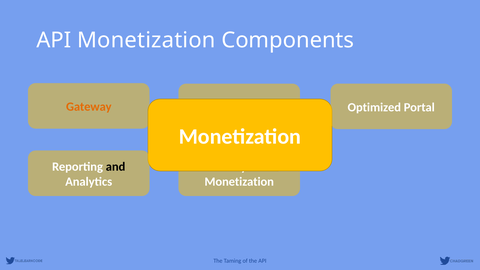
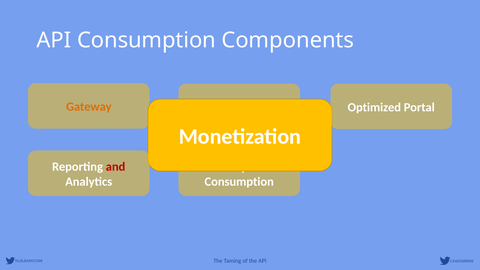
API Monetization: Monetization -> Consumption
and colour: black -> red
Monetization at (239, 182): Monetization -> Consumption
